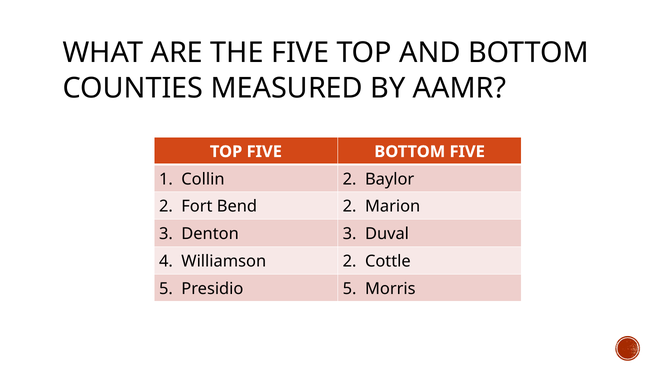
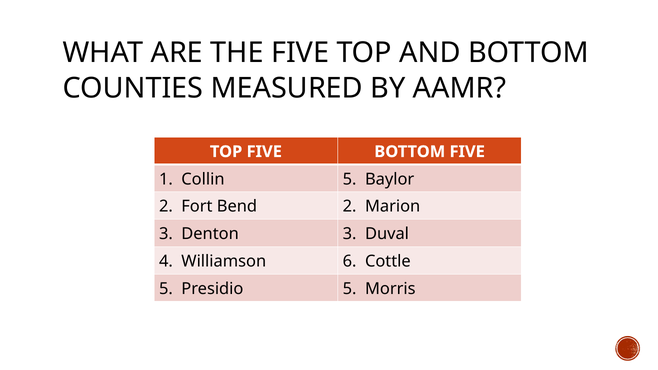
Collin 2: 2 -> 5
Williamson 2: 2 -> 6
